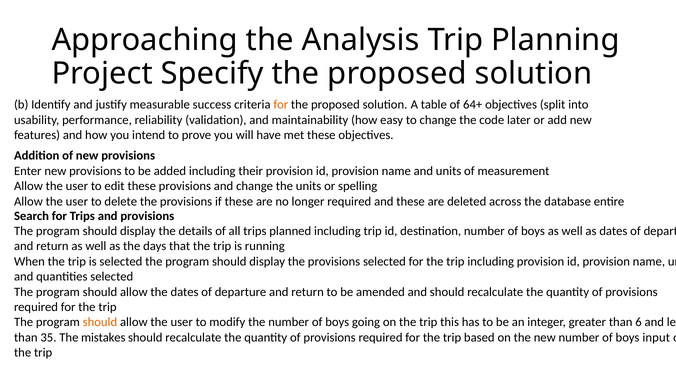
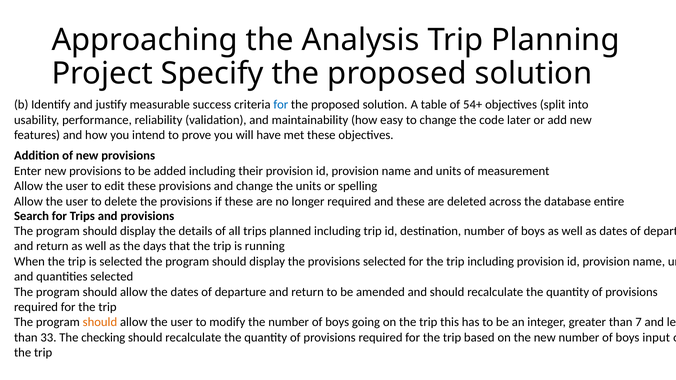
for at (281, 105) colour: orange -> blue
64+: 64+ -> 54+
6: 6 -> 7
35: 35 -> 33
mistakes: mistakes -> checking
